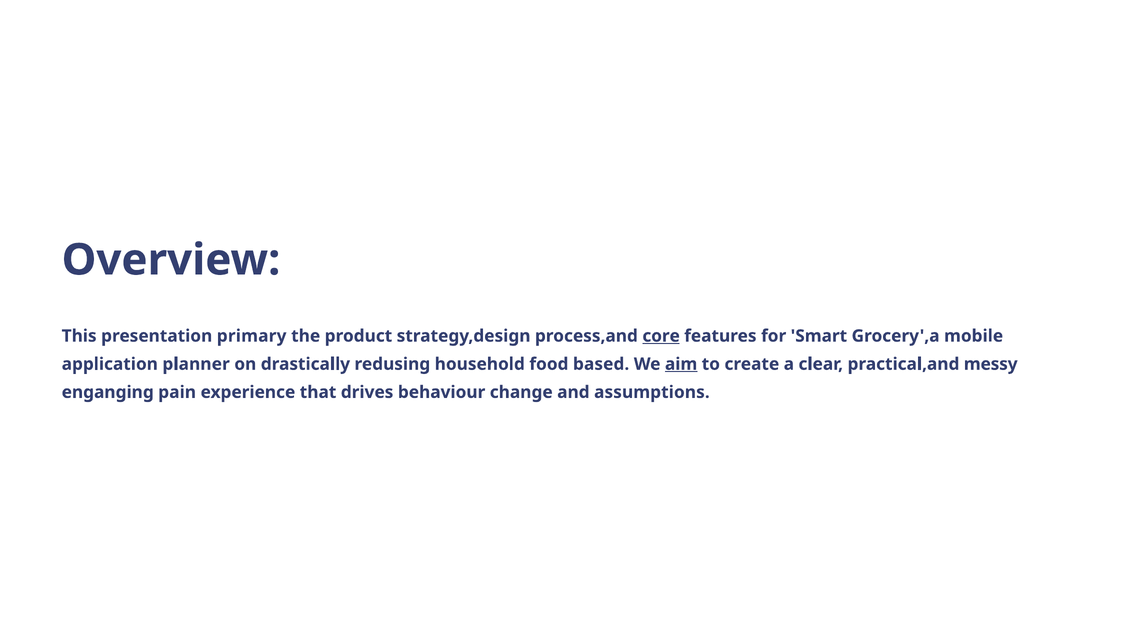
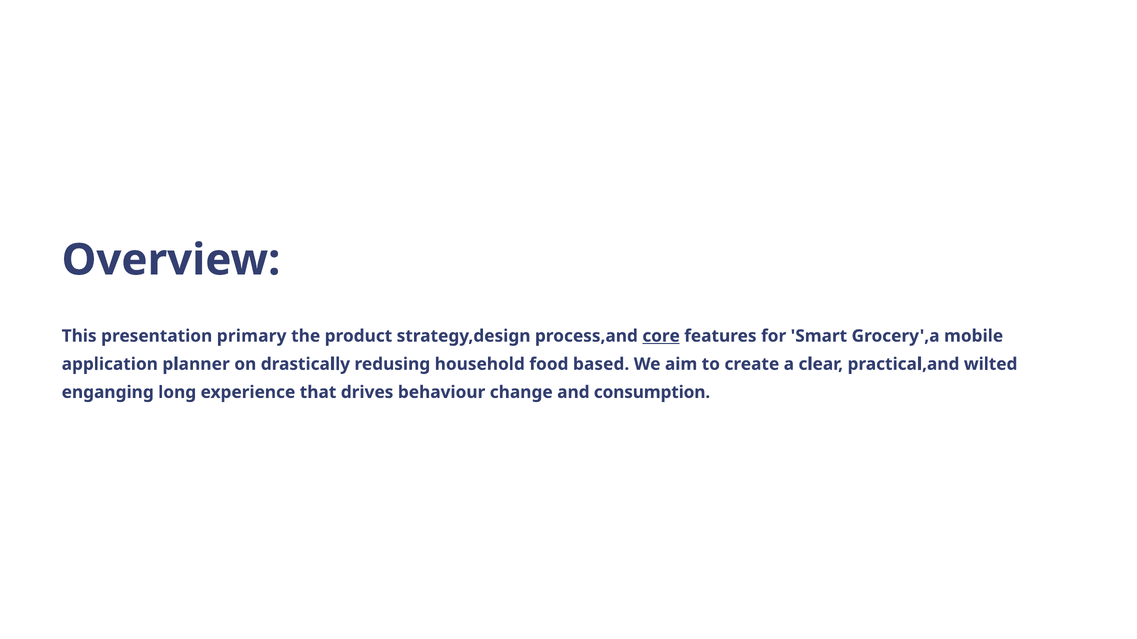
aim underline: present -> none
messy: messy -> wilted
pain: pain -> long
assumptions: assumptions -> consumption
